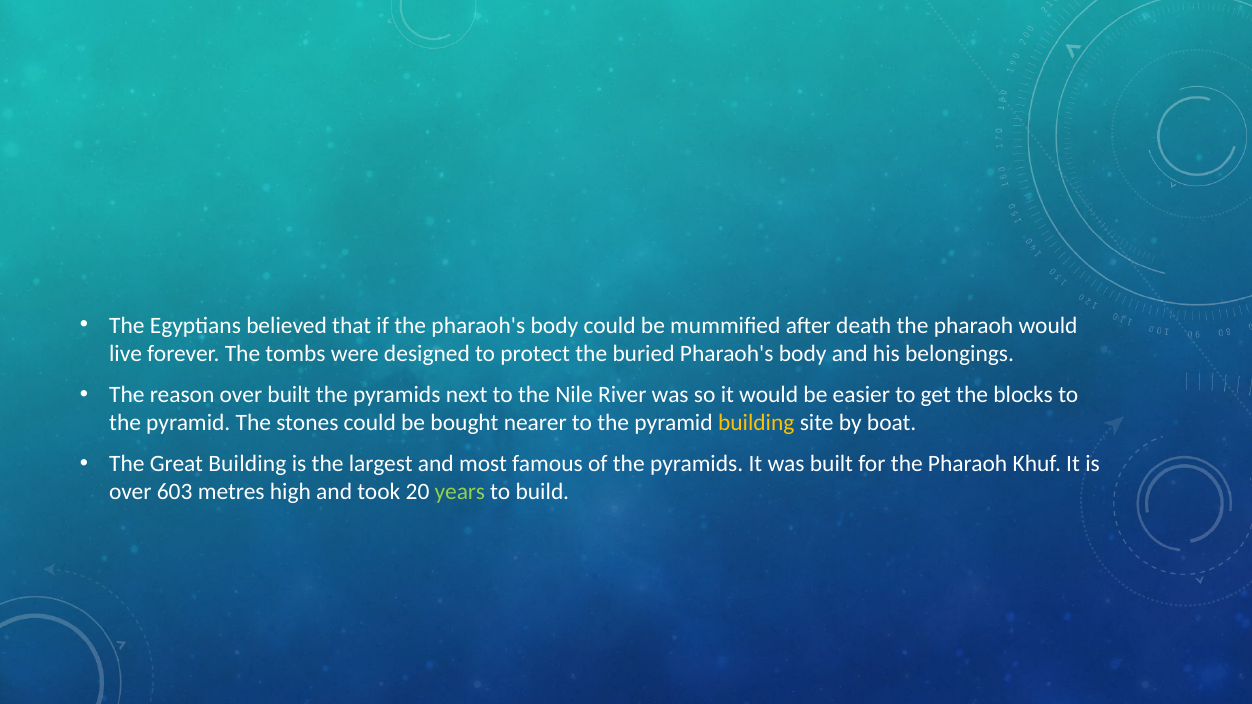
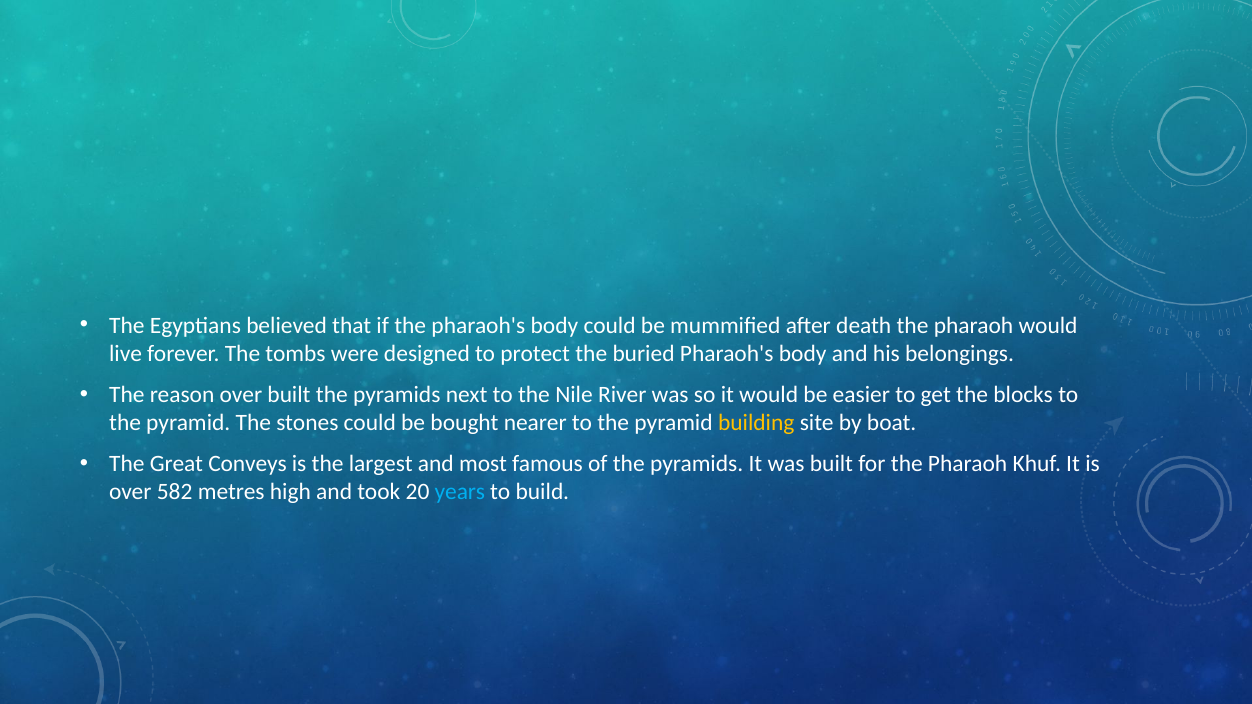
Great Building: Building -> Conveys
603: 603 -> 582
years colour: light green -> light blue
